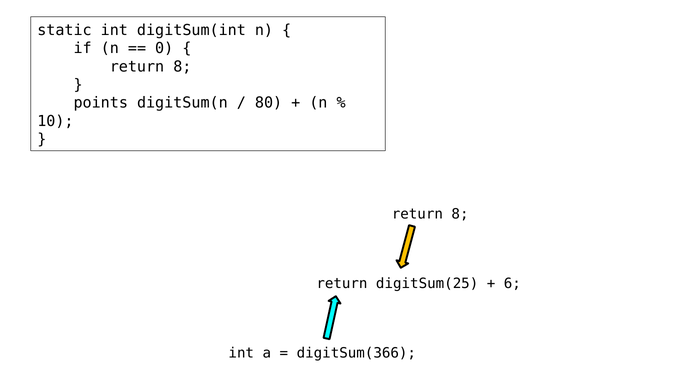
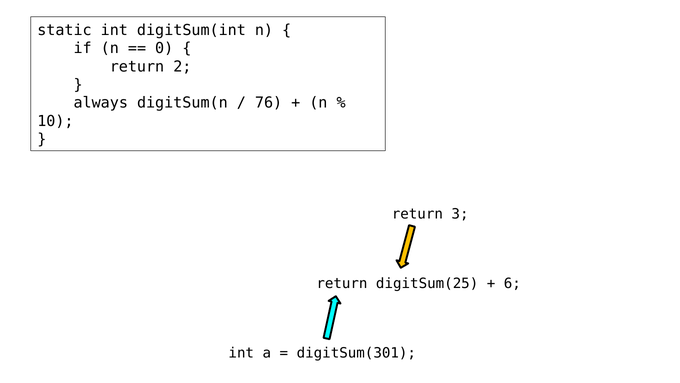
8 at (182, 66): 8 -> 2
points: points -> always
80: 80 -> 76
8 at (460, 214): 8 -> 3
digitSum(366: digitSum(366 -> digitSum(301
